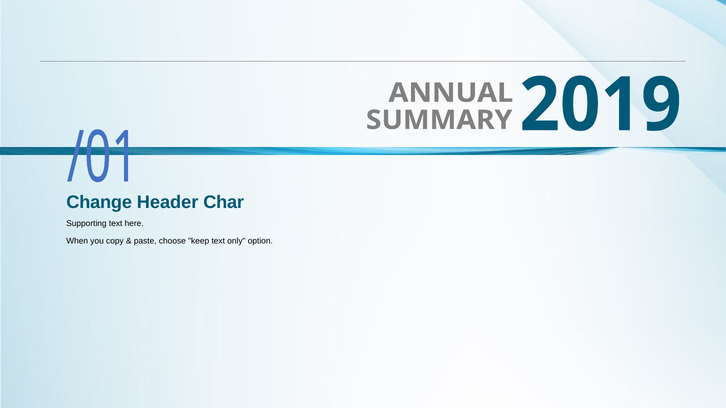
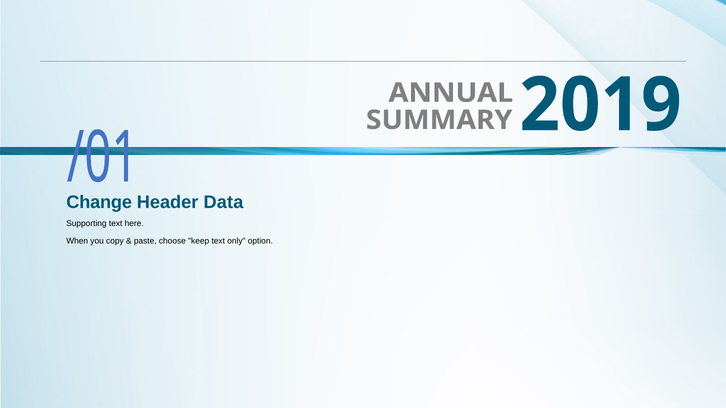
Char: Char -> Data
